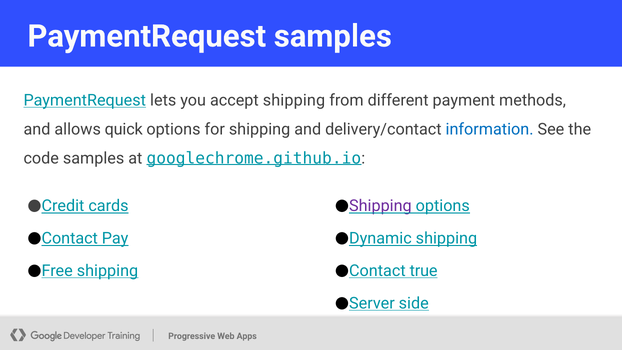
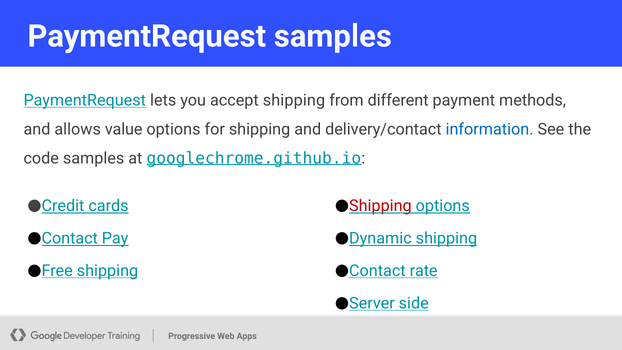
quick: quick -> value
Shipping at (380, 206) colour: purple -> red
true: true -> rate
